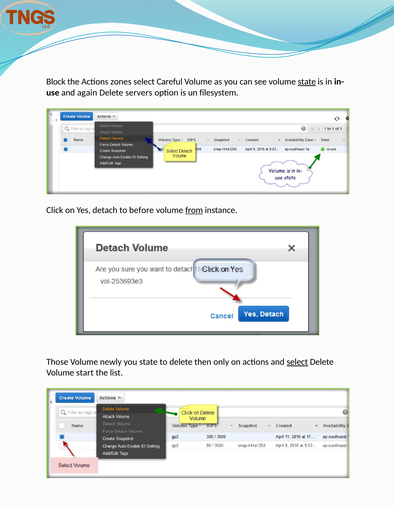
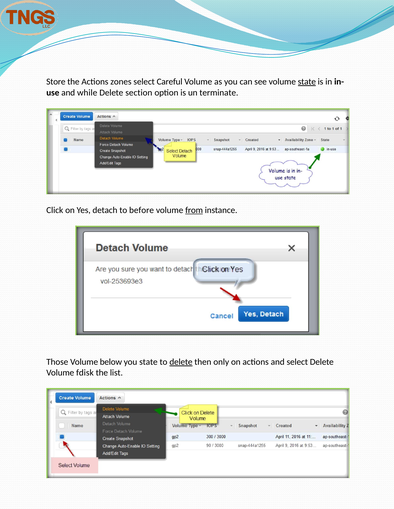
Block: Block -> Store
again: again -> while
servers: servers -> section
filesystem: filesystem -> terminate
newly: newly -> below
delete at (181, 363) underline: none -> present
select at (297, 363) underline: present -> none
start: start -> fdisk
